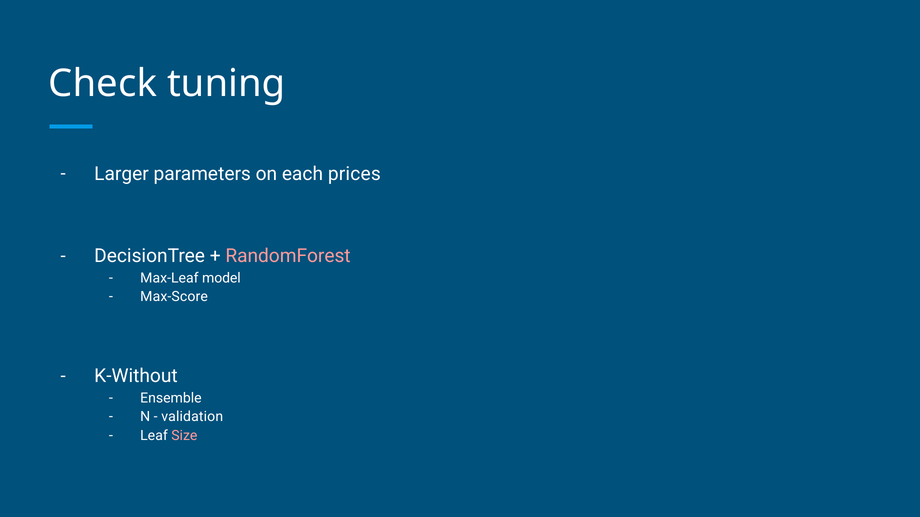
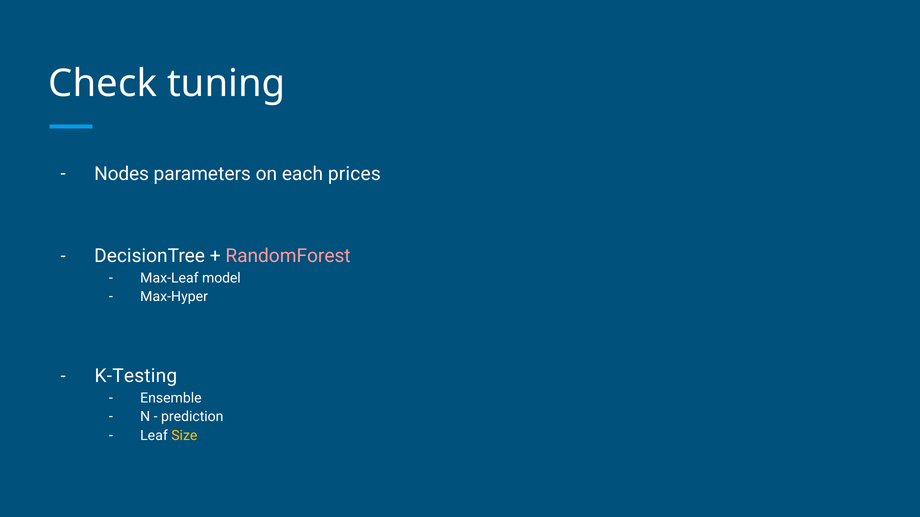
Larger: Larger -> Nodes
Max-Score: Max-Score -> Max-Hyper
K-Without: K-Without -> K-Testing
validation: validation -> prediction
Size colour: pink -> yellow
